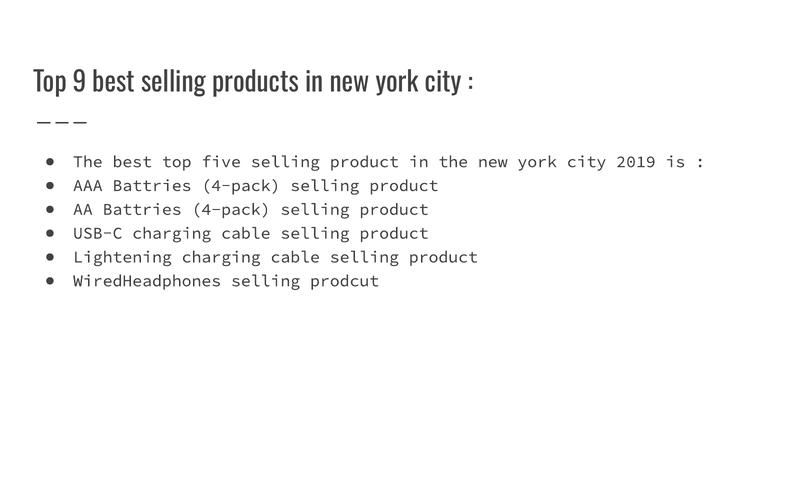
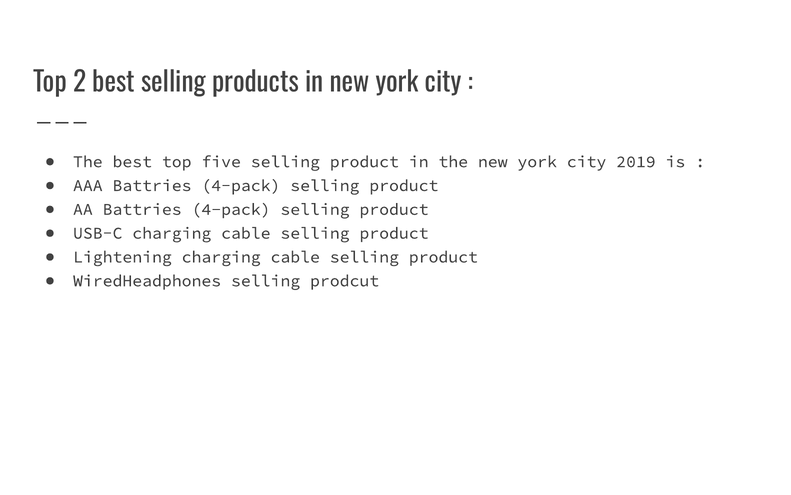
9: 9 -> 2
